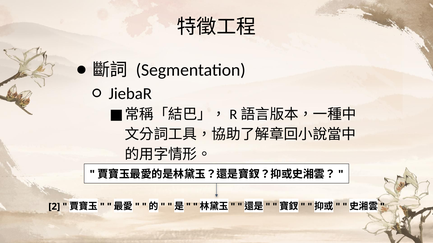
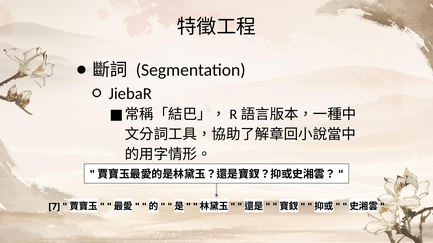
2: 2 -> 7
